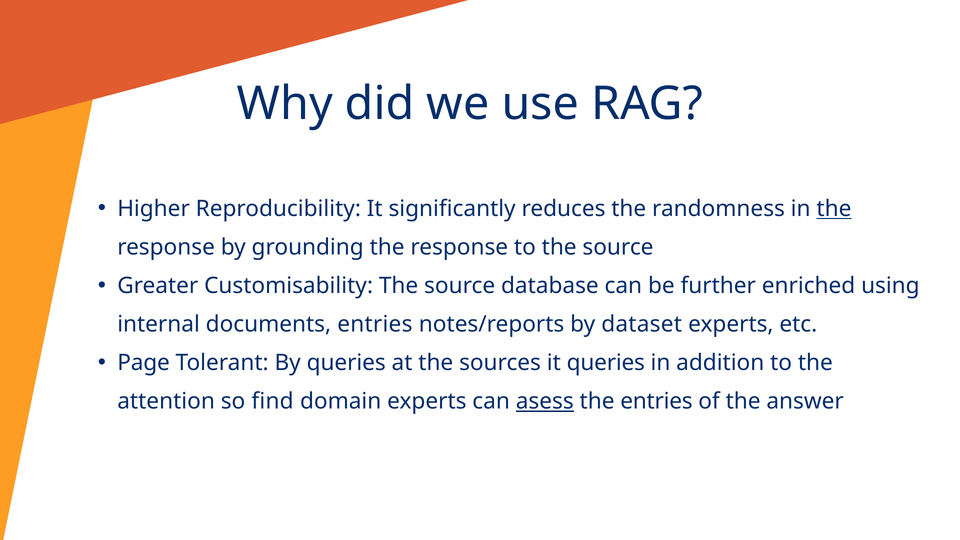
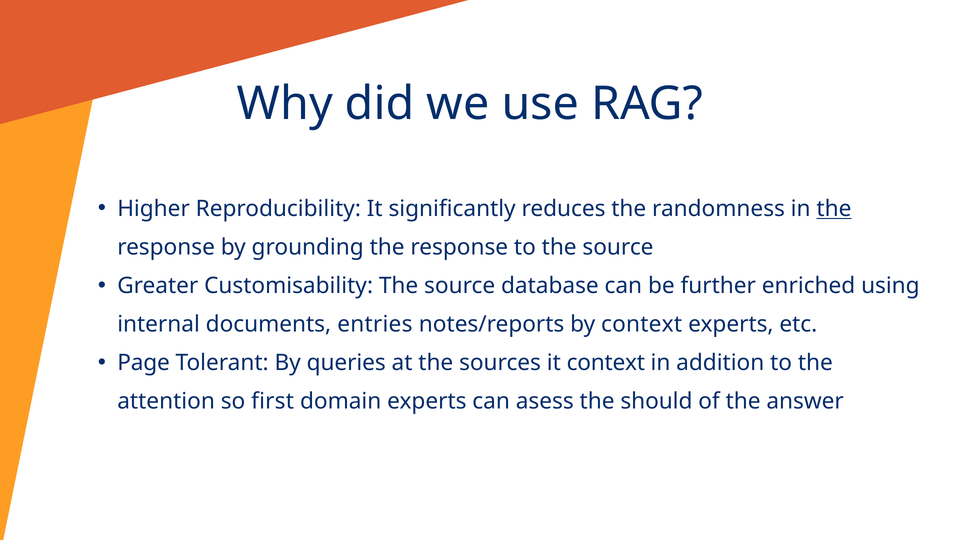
by dataset: dataset -> context
it queries: queries -> context
find: find -> first
asess underline: present -> none
the entries: entries -> should
